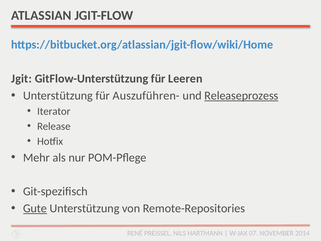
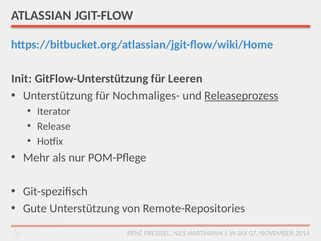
Jgit: Jgit -> Init
Auszuführen-: Auszuführen- -> Nochmaliges-
Gute underline: present -> none
